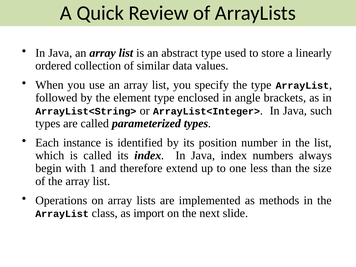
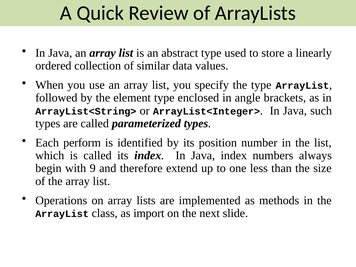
instance: instance -> perform
1: 1 -> 9
